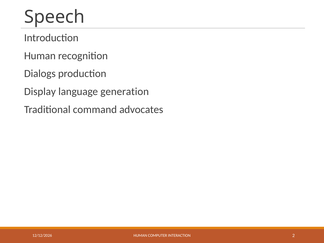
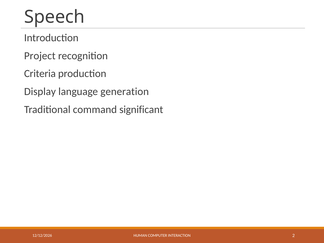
Human at (40, 56): Human -> Project
Dialogs: Dialogs -> Criteria
advocates: advocates -> significant
